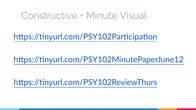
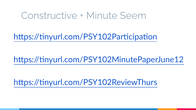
Visual: Visual -> Seem
